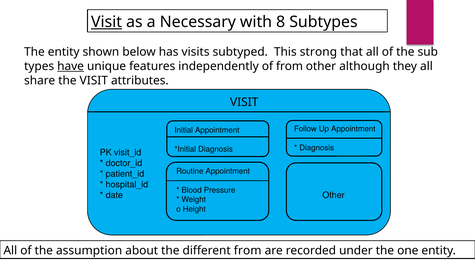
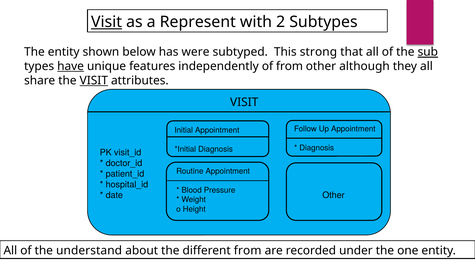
Necessary: Necessary -> Represent
8: 8 -> 2
visits: visits -> were
sub underline: none -> present
VISIT at (94, 81) underline: none -> present
assumption: assumption -> understand
